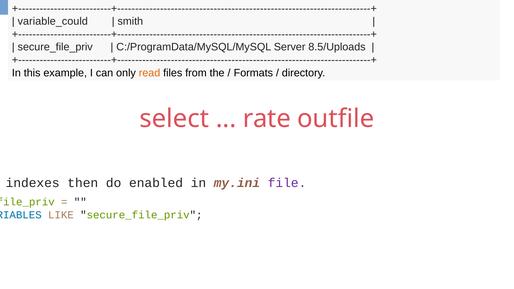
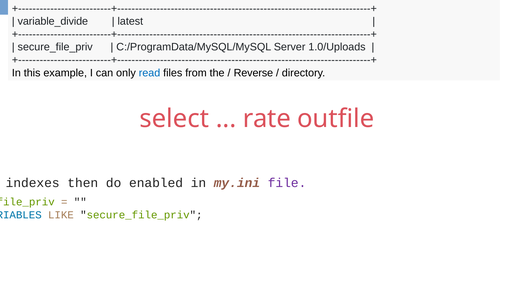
variable_could: variable_could -> variable_divide
smith: smith -> latest
8.5/Uploads: 8.5/Uploads -> 1.0/Uploads
read colour: orange -> blue
Formats: Formats -> Reverse
